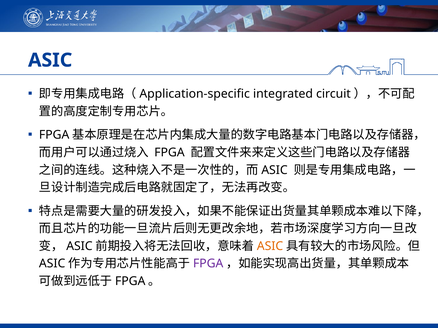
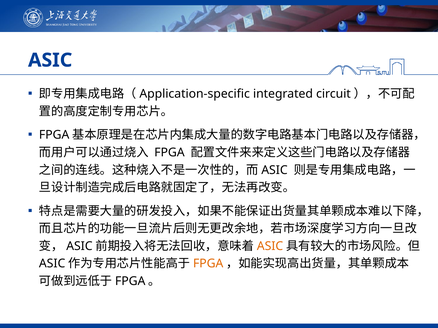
FPGA at (208, 264) colour: purple -> orange
